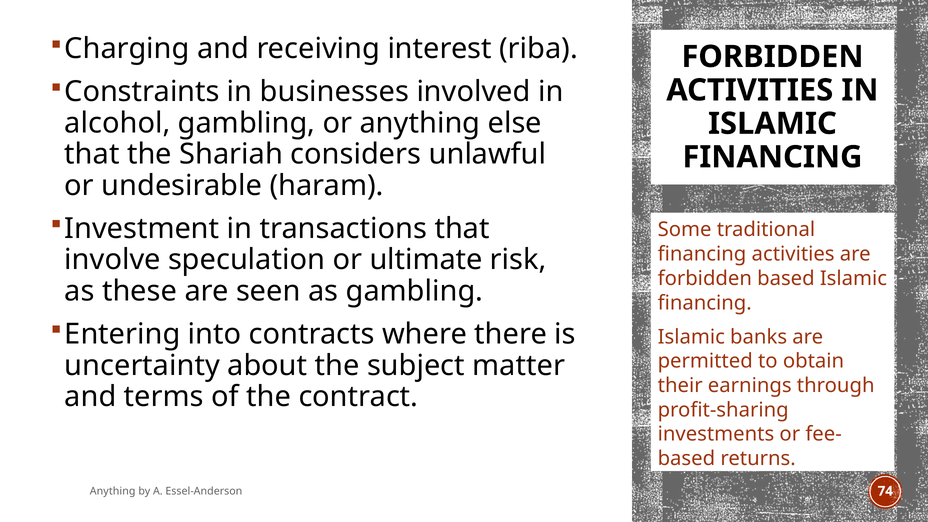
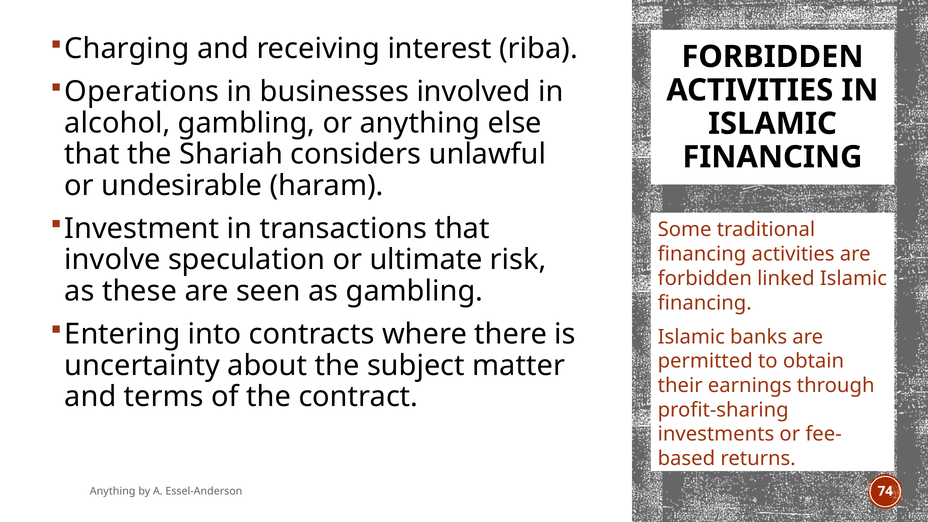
Constraints: Constraints -> Operations
forbidden based: based -> linked
